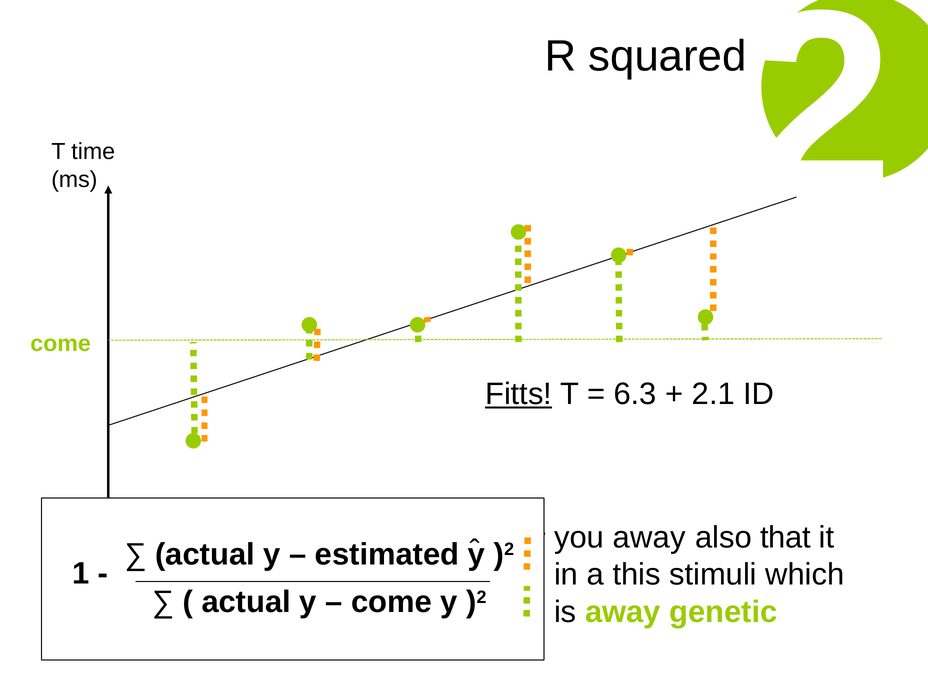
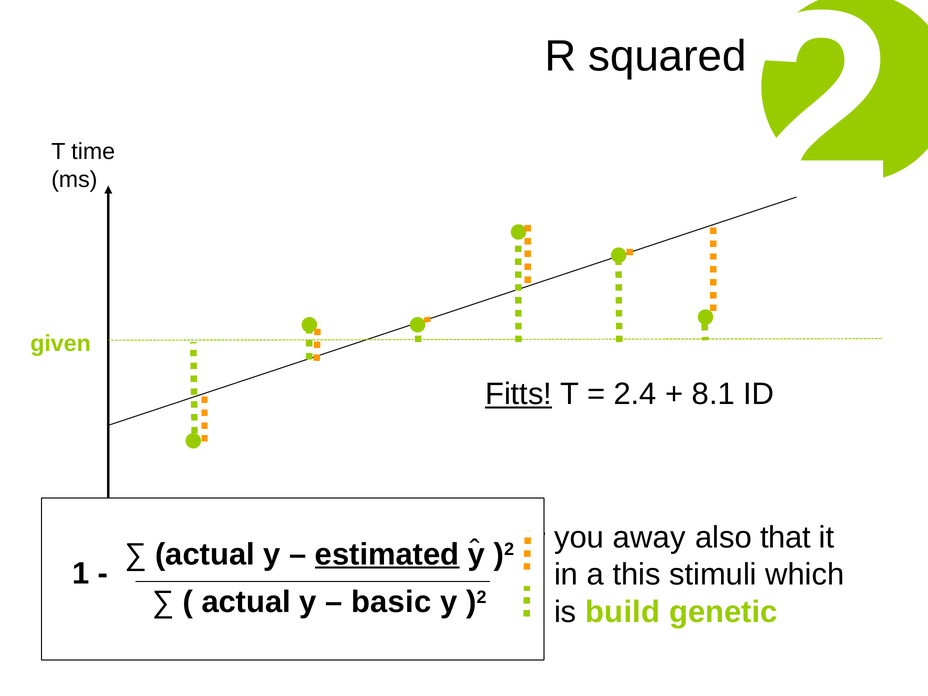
come at (61, 343): come -> given
6.3: 6.3 -> 2.4
2.1: 2.1 -> 8.1
estimated underline: none -> present
come at (391, 602): come -> basic
is away: away -> build
